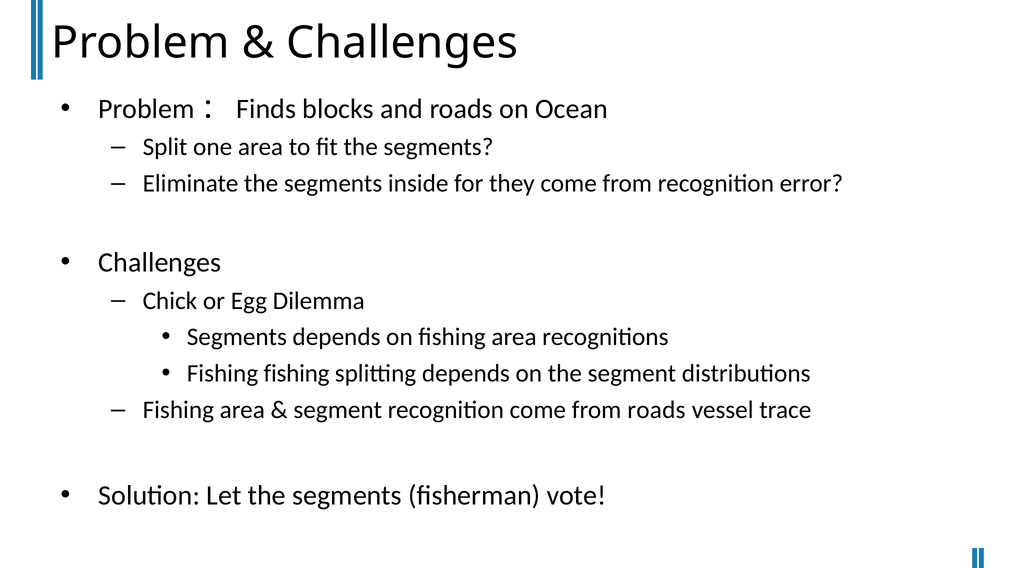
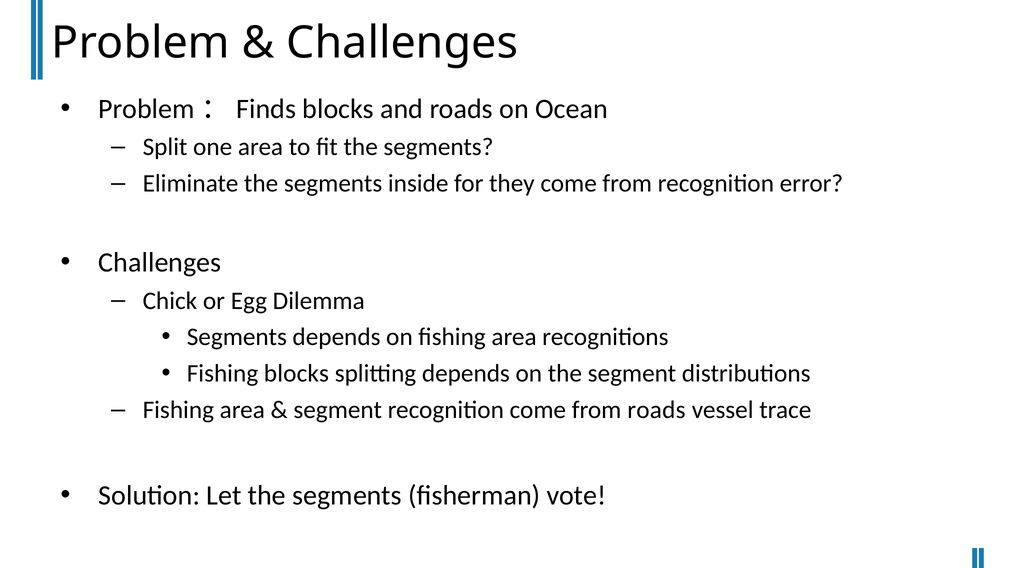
Fishing fishing: fishing -> blocks
